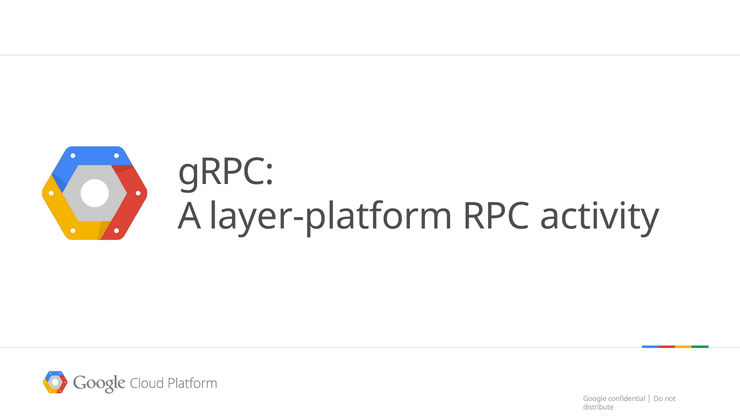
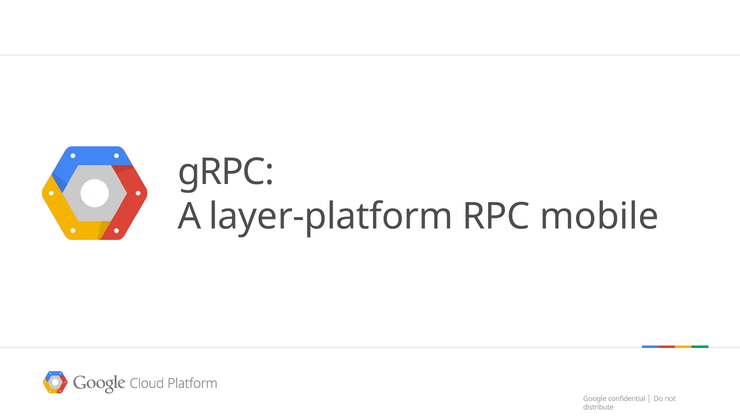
activity: activity -> mobile
